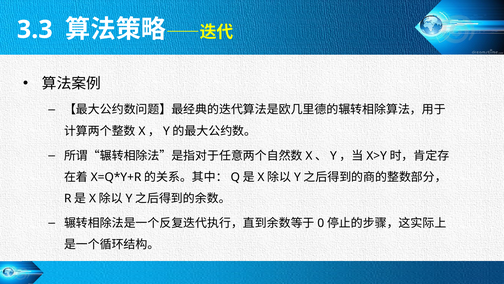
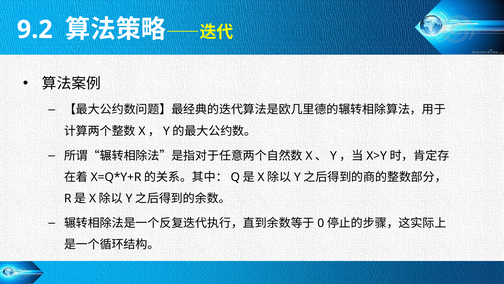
3.3: 3.3 -> 9.2
